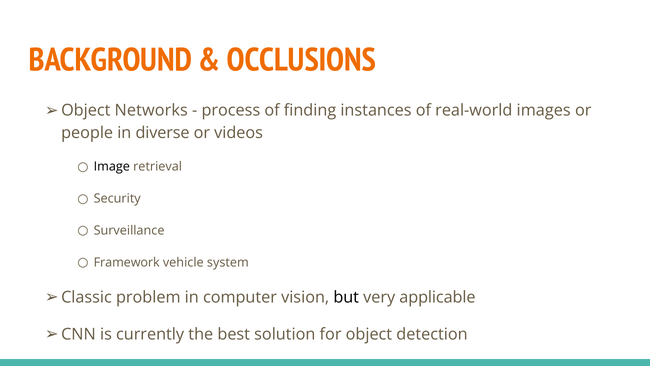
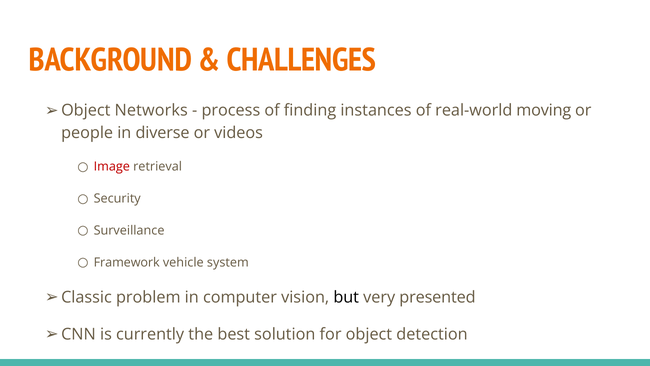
OCCLUSIONS: OCCLUSIONS -> CHALLENGES
images: images -> moving
Image colour: black -> red
applicable: applicable -> presented
